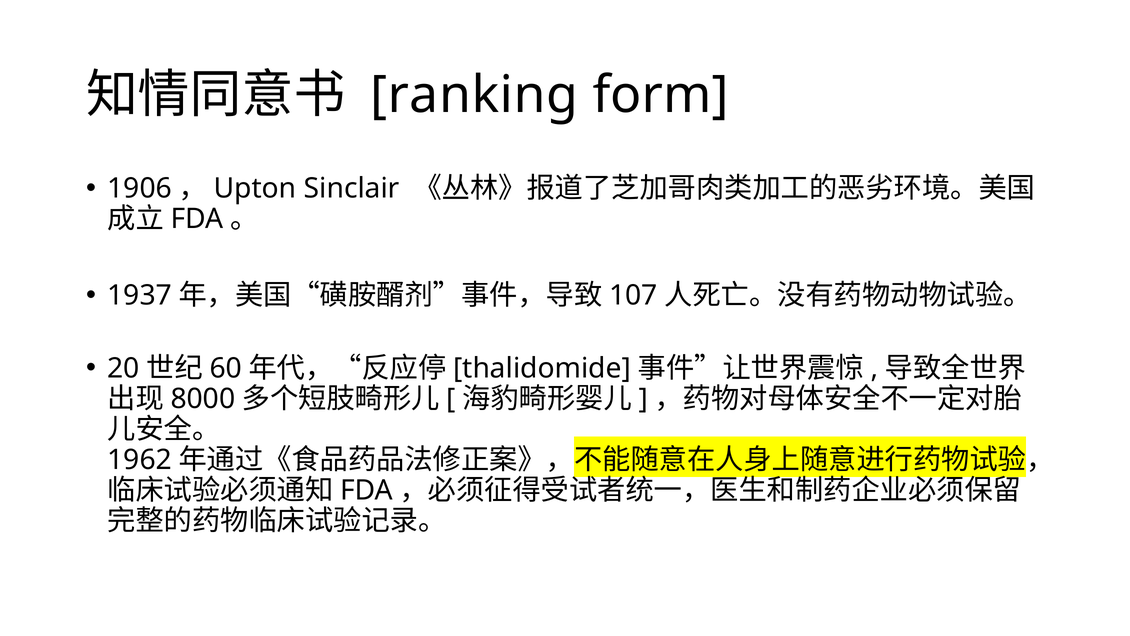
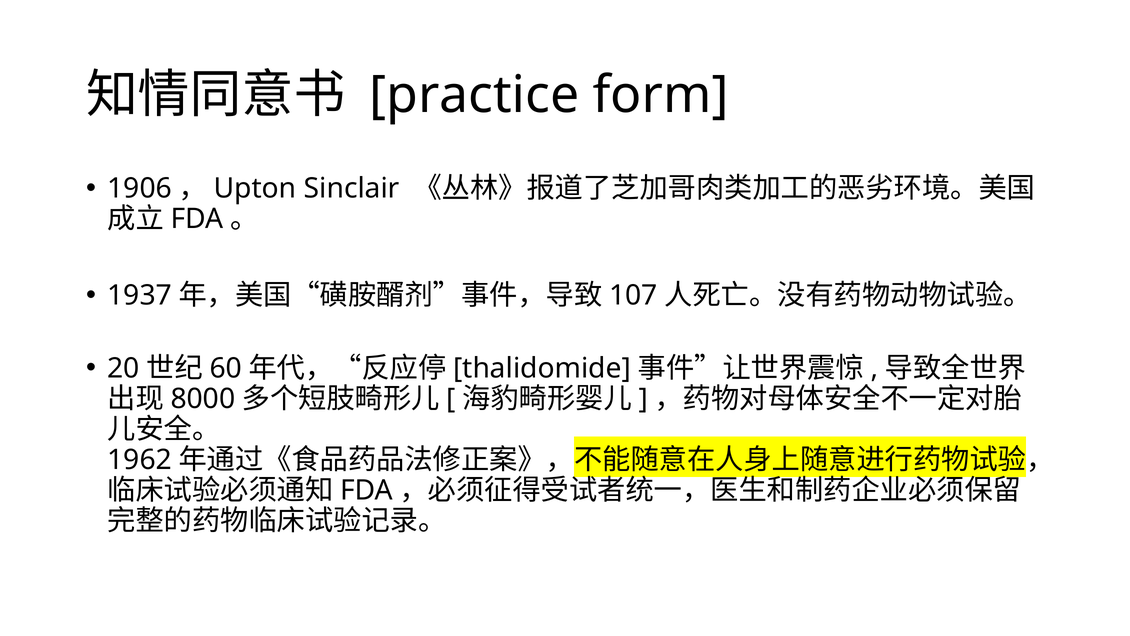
ranking: ranking -> practice
